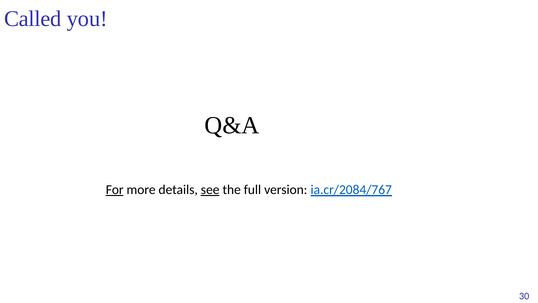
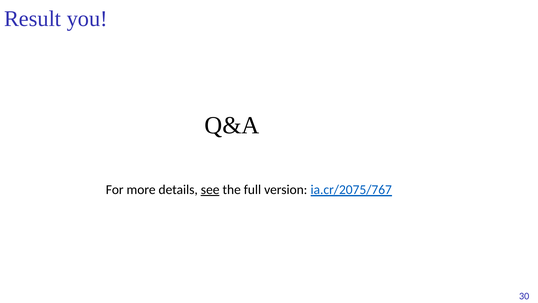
Called: Called -> Result
For underline: present -> none
ia.cr/2084/767: ia.cr/2084/767 -> ia.cr/2075/767
